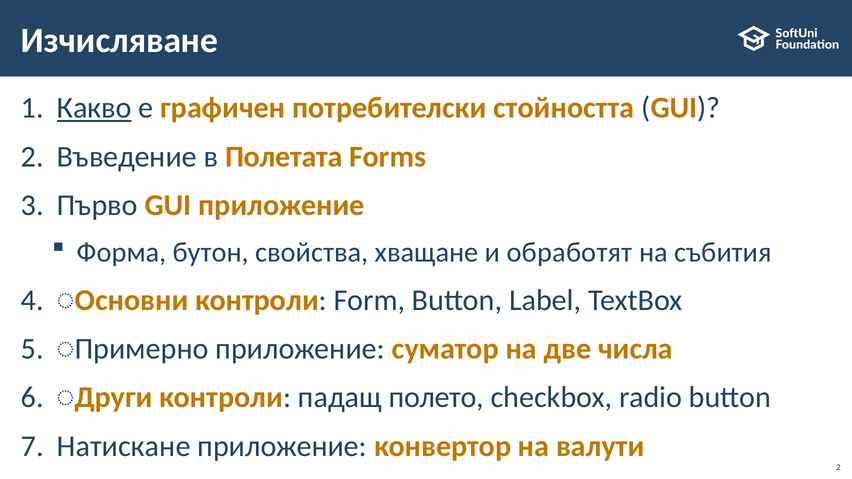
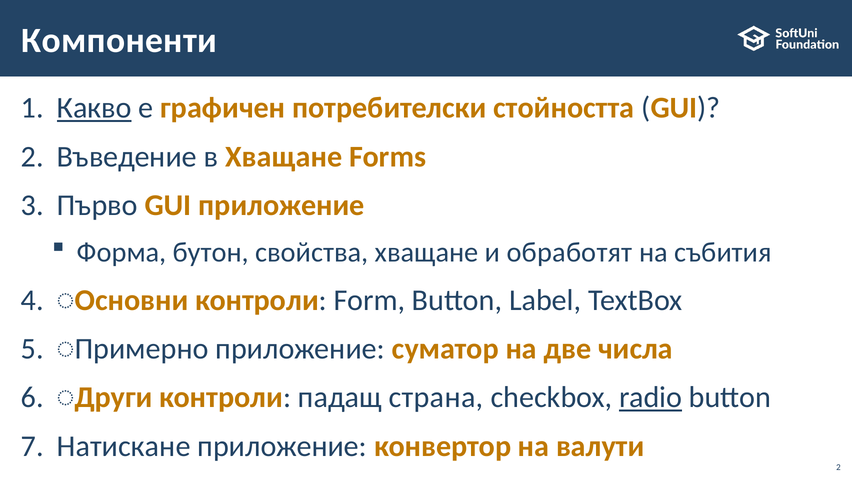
Изчисляване: Изчисляване -> Компоненти
в Полетата: Полетата -> Хващане
полето: полето -> страна
radio underline: none -> present
